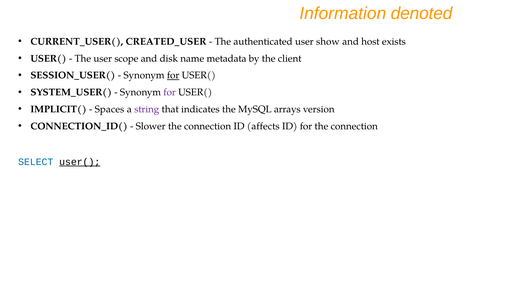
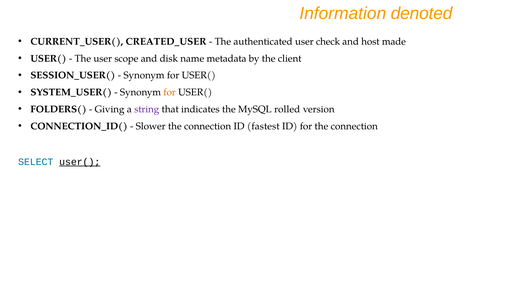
show: show -> check
exists: exists -> made
for at (173, 75) underline: present -> none
for at (170, 92) colour: purple -> orange
IMPLICIT(: IMPLICIT( -> FOLDERS(
Spaces: Spaces -> Giving
arrays: arrays -> rolled
affects: affects -> fastest
